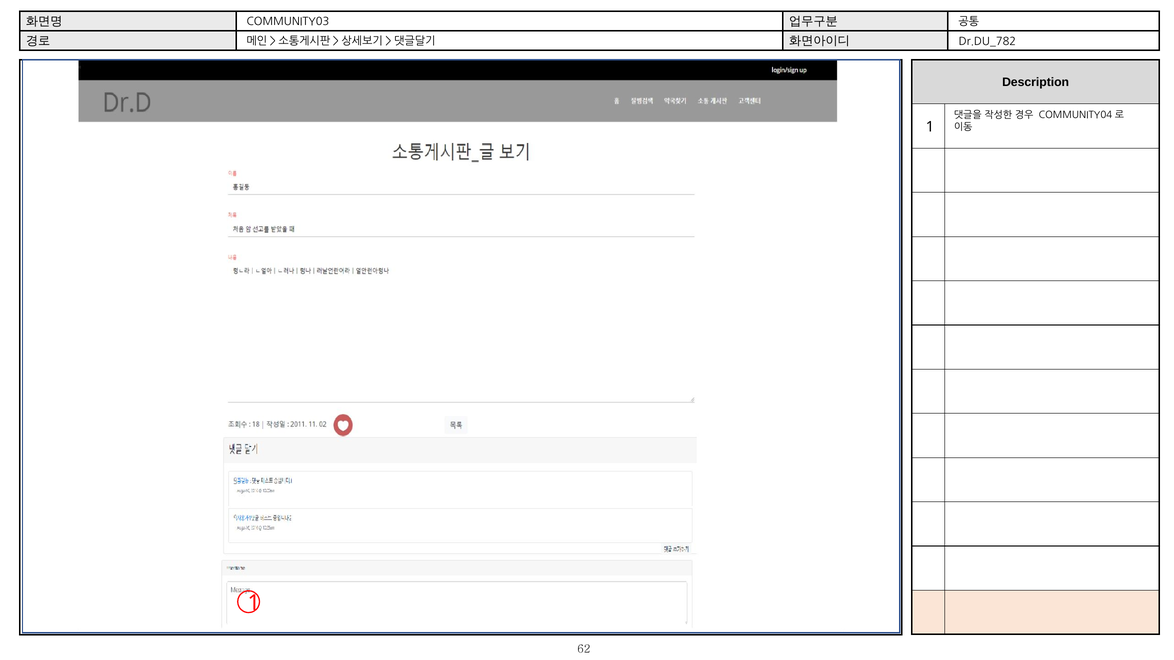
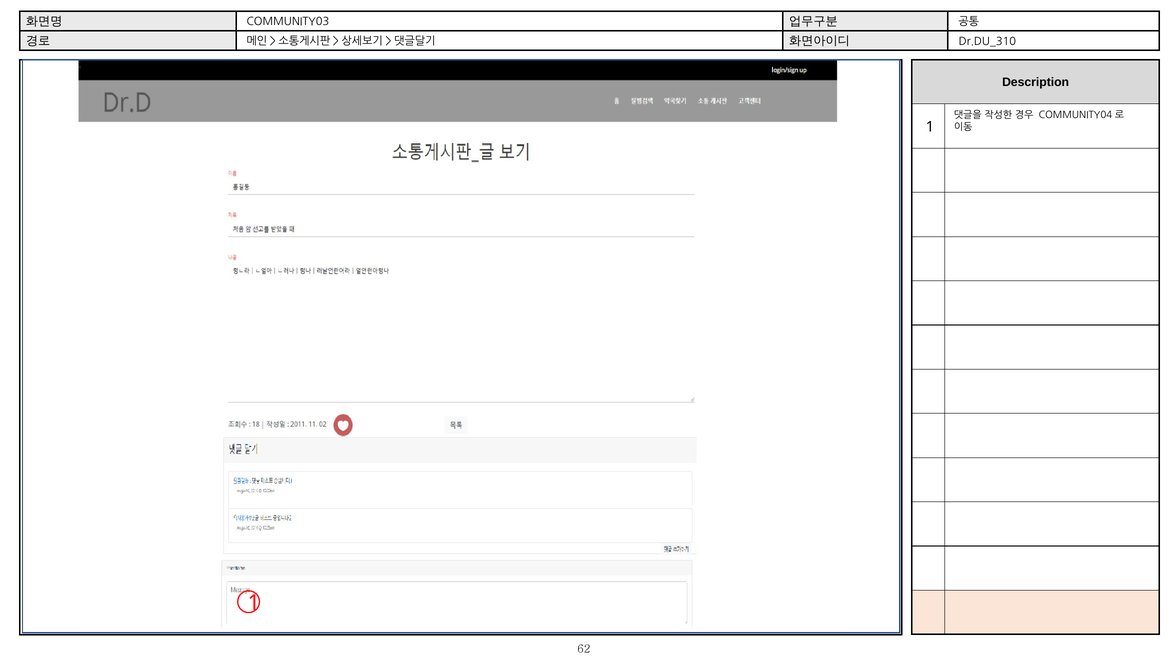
Dr.DU_782: Dr.DU_782 -> Dr.DU_310
